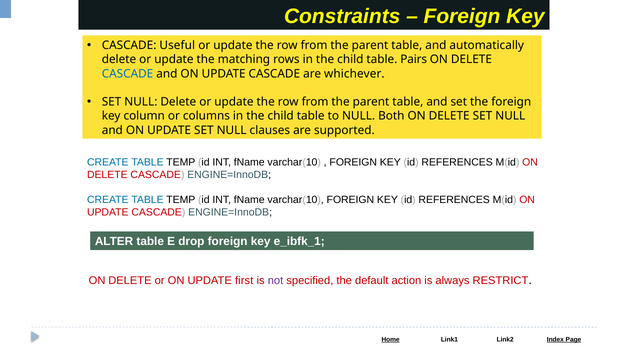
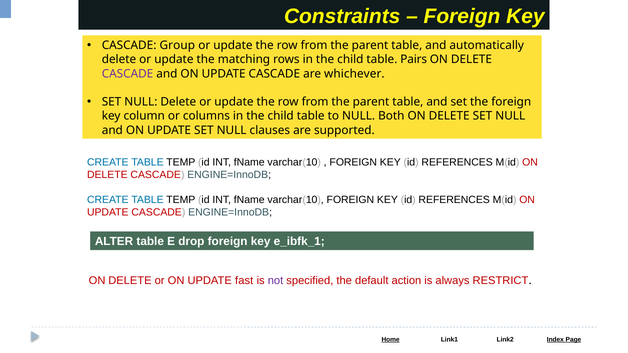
Useful: Useful -> Group
CASCADE at (128, 74) colour: blue -> purple
first: first -> fast
